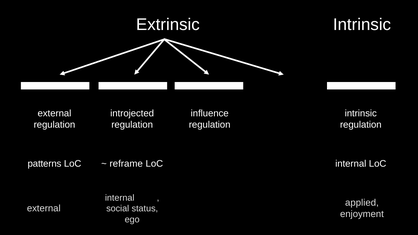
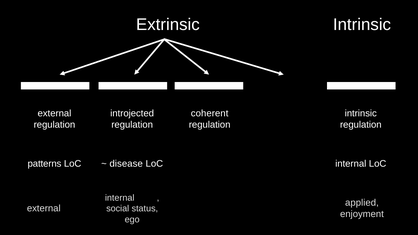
influence: influence -> coherent
reframe: reframe -> disease
